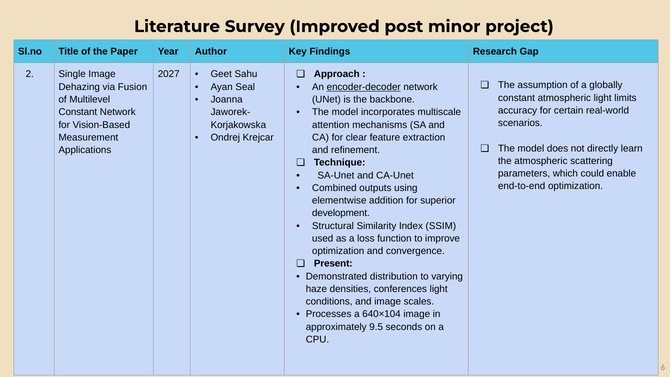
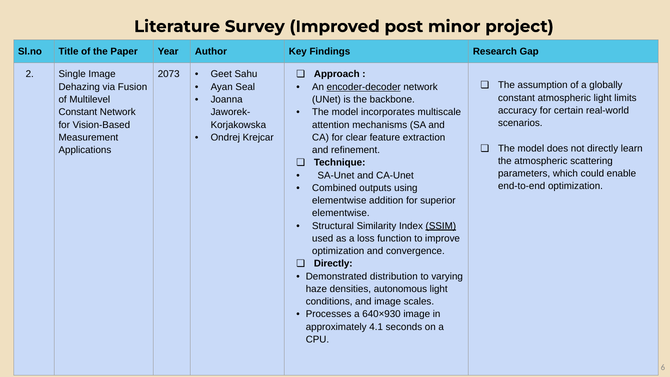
2027: 2027 -> 2073
development at (341, 213): development -> elementwise
SSIM underline: none -> present
Present at (333, 264): Present -> Directly
conferences: conferences -> autonomous
640×104: 640×104 -> 640×930
9.5: 9.5 -> 4.1
